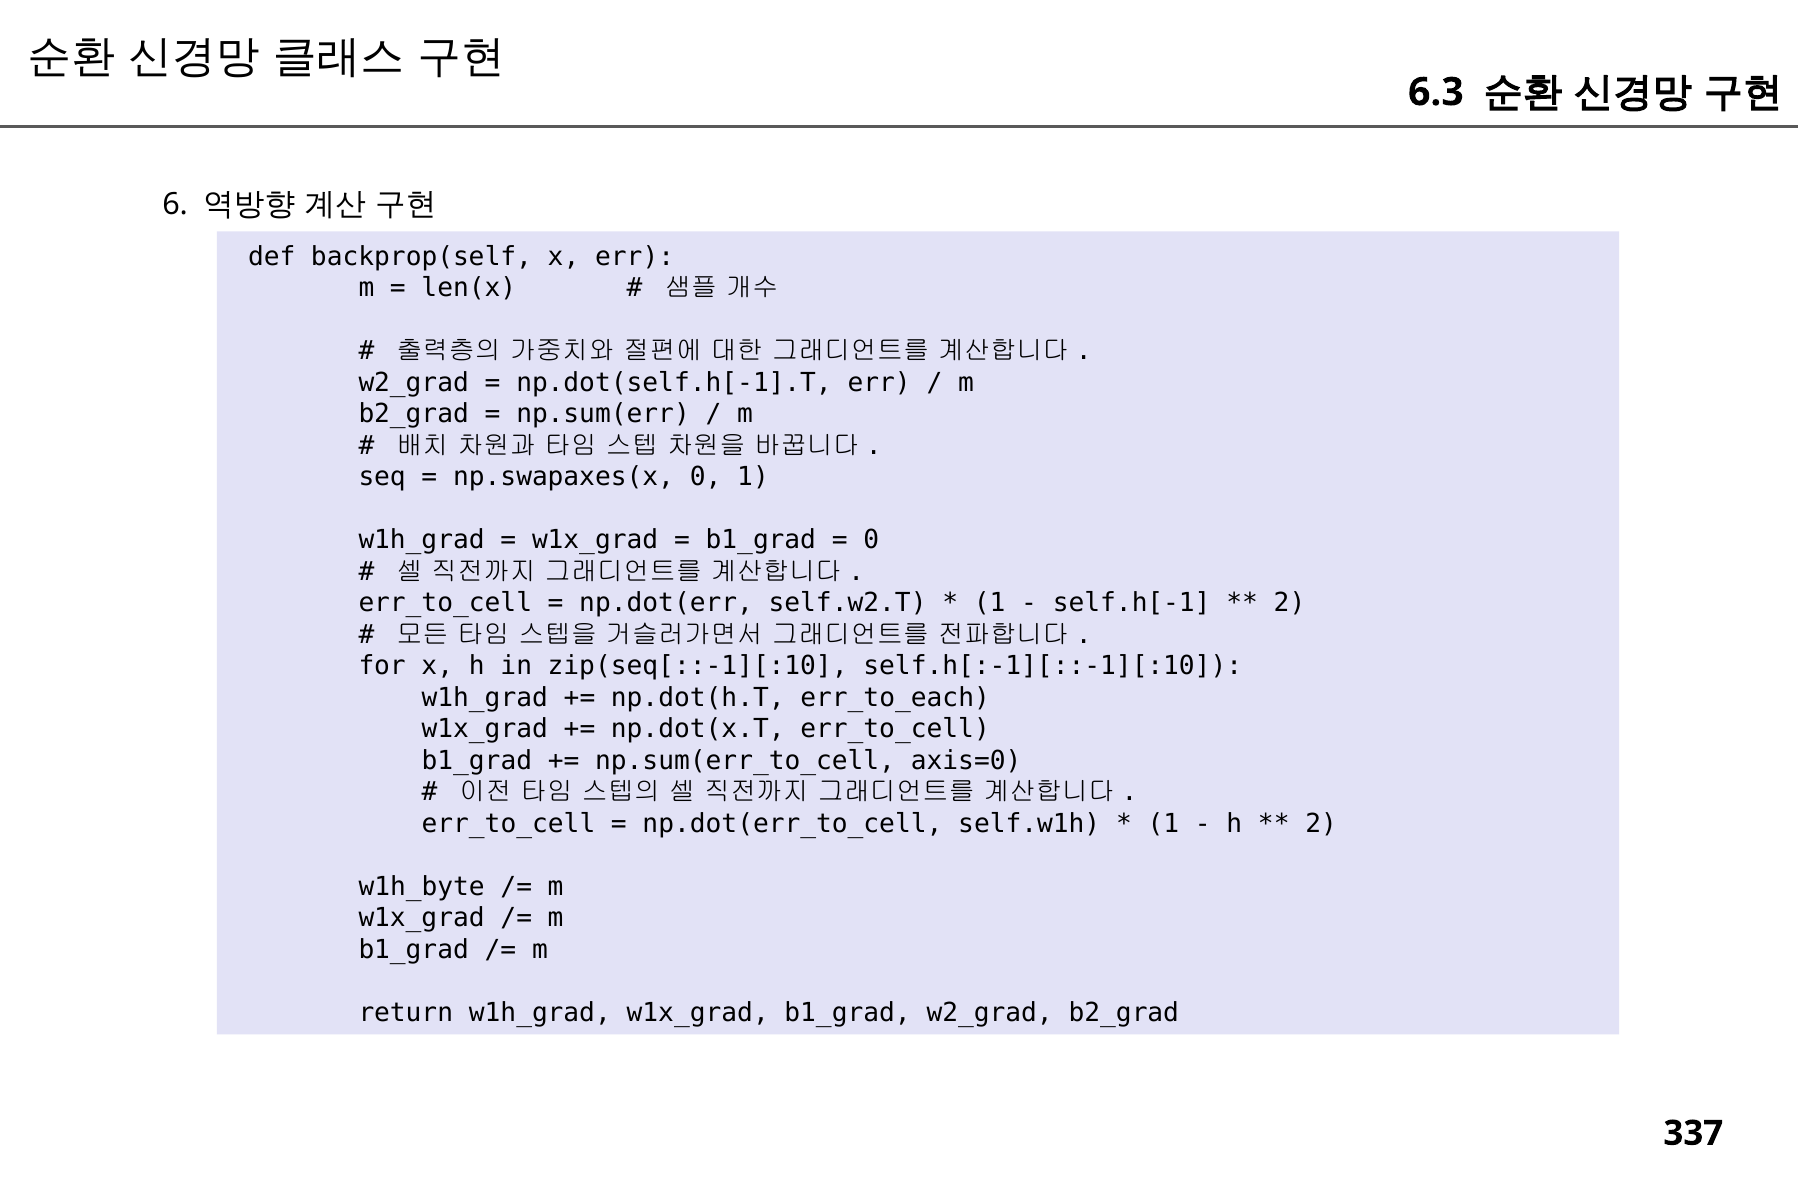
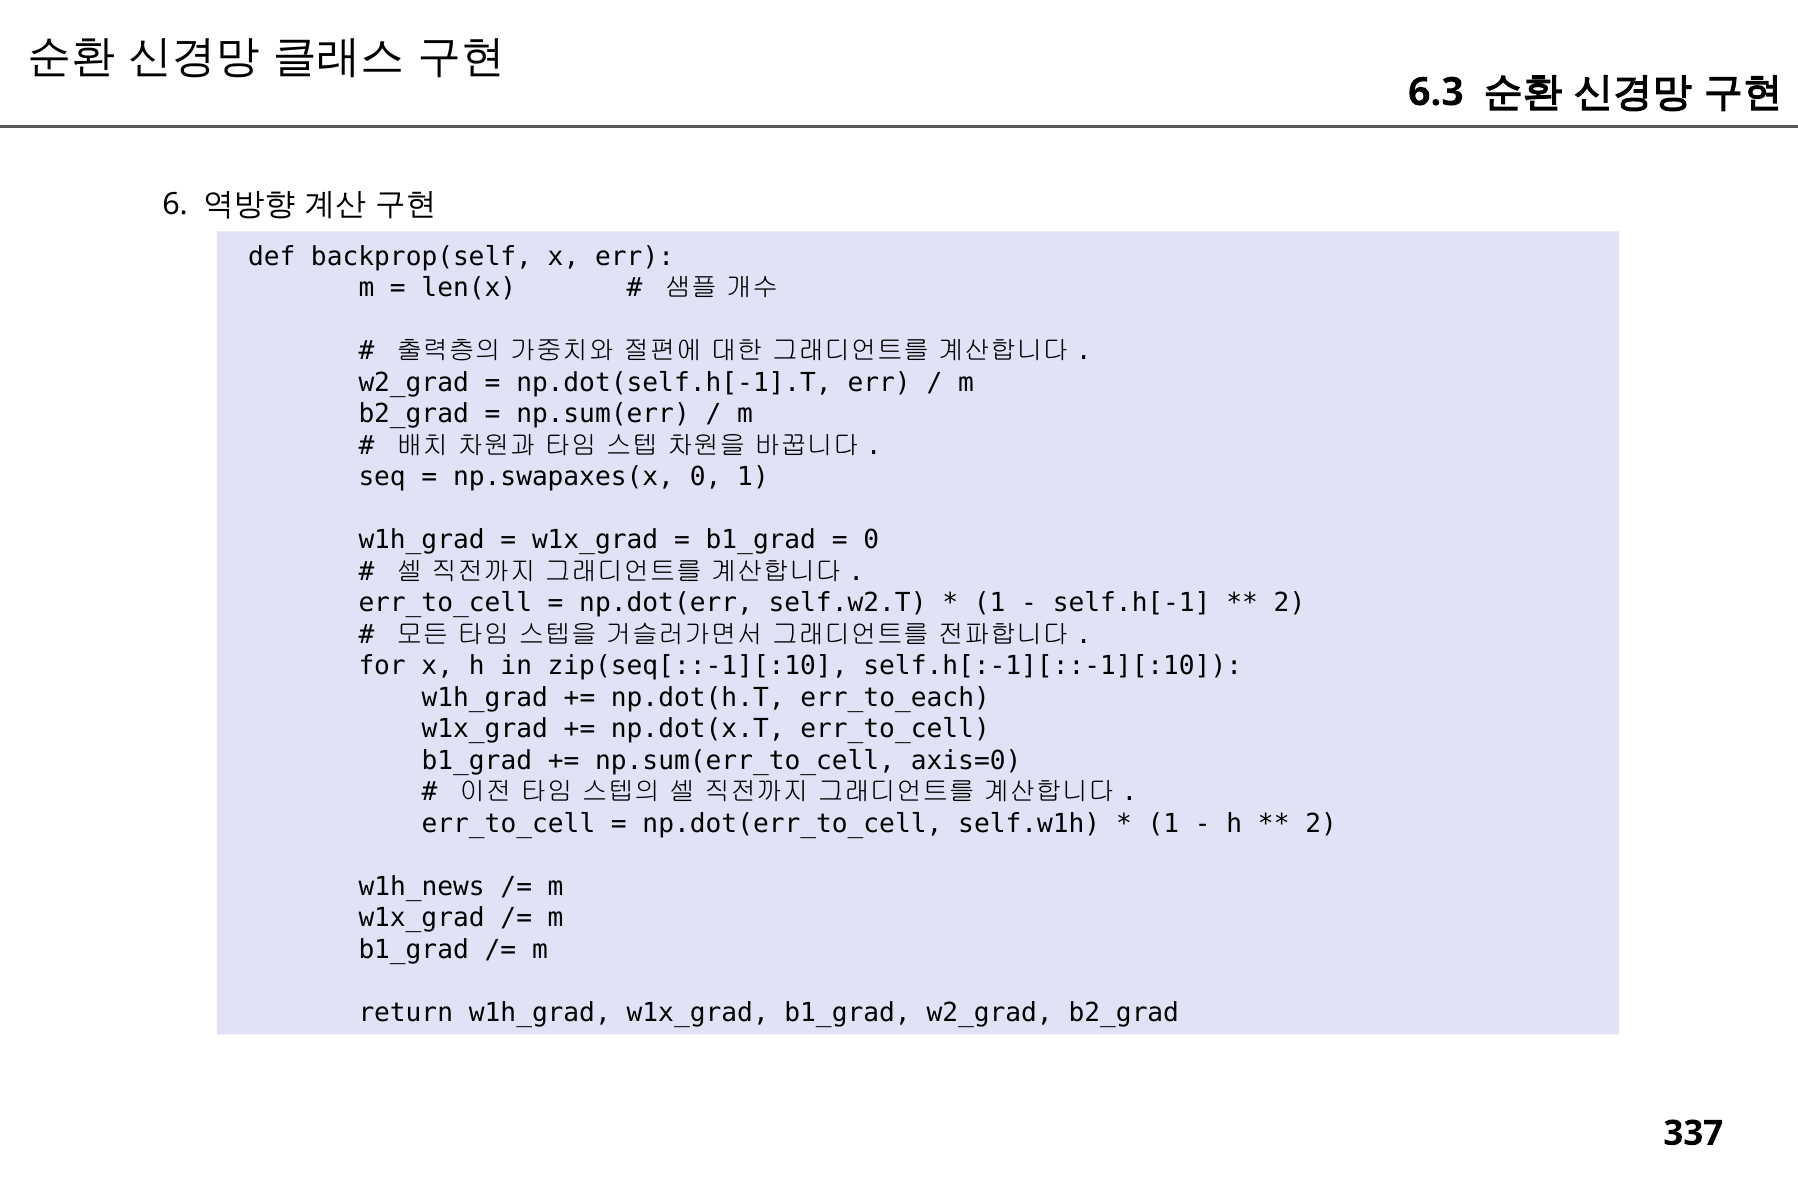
w1h_byte: w1h_byte -> w1h_news
